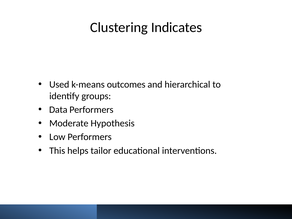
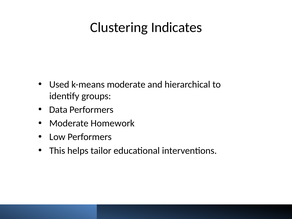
k-means outcomes: outcomes -> moderate
Hypothesis: Hypothesis -> Homework
